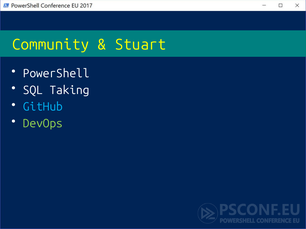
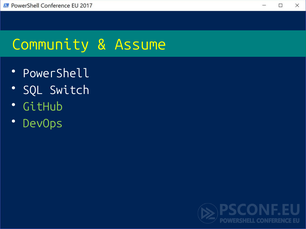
Stuart: Stuart -> Assume
Taking: Taking -> Switch
GitHub colour: light blue -> light green
